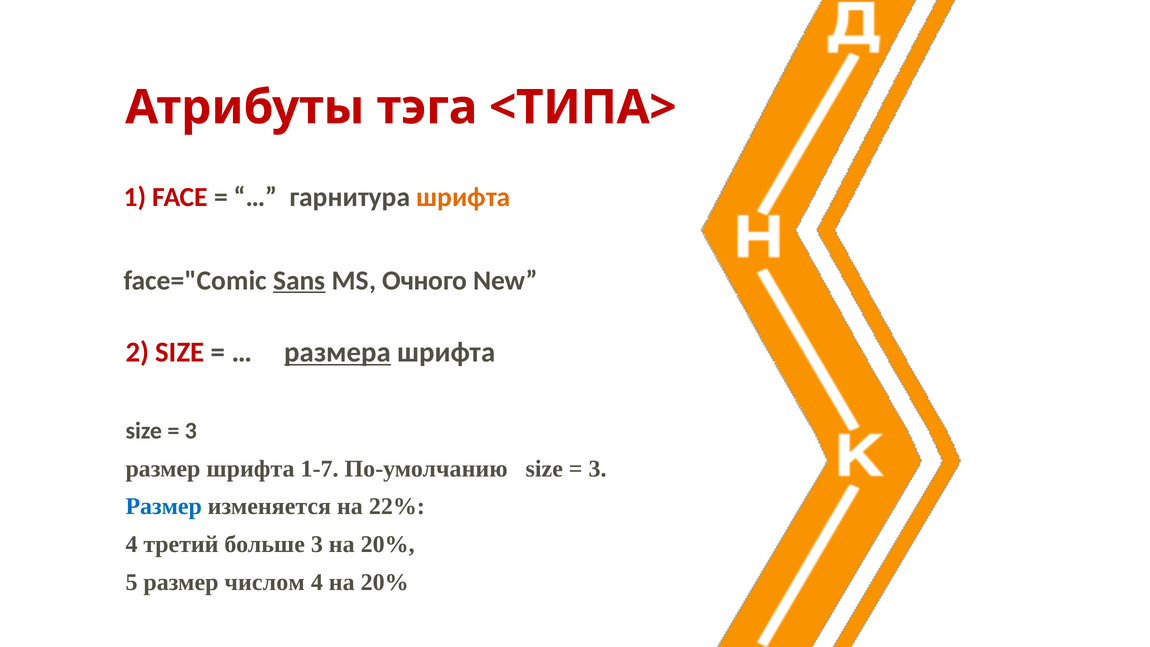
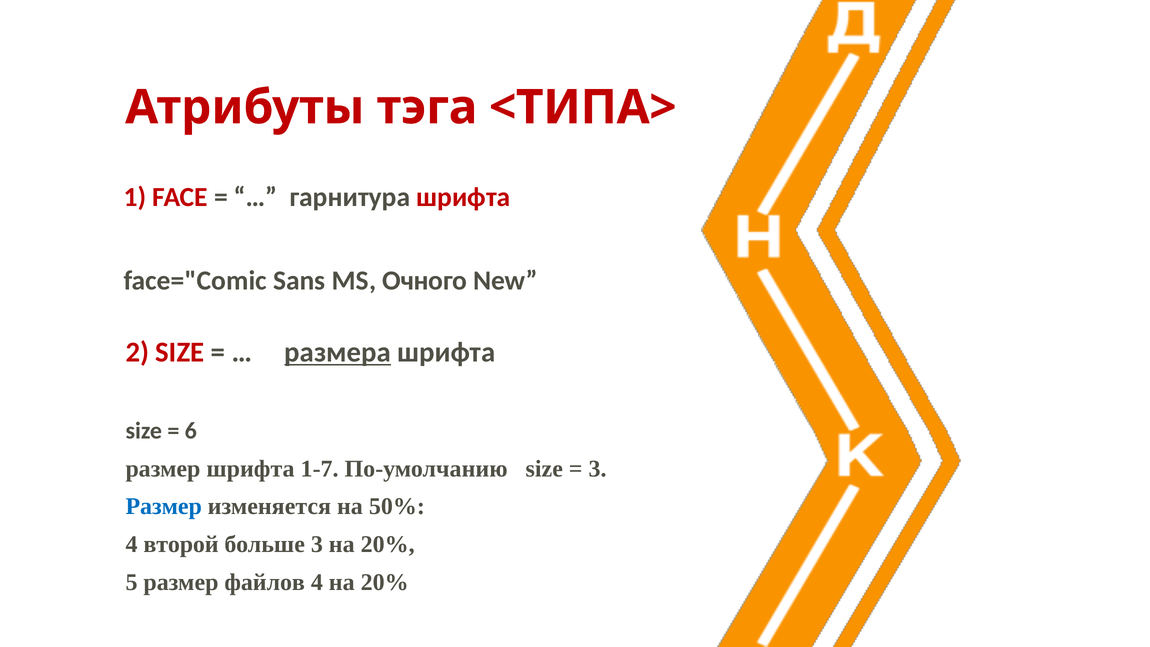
шрифта at (463, 197) colour: orange -> red
Sans underline: present -> none
3 at (191, 431): 3 -> 6
22%: 22% -> 50%
третий: третий -> второй
числом: числом -> файлов
